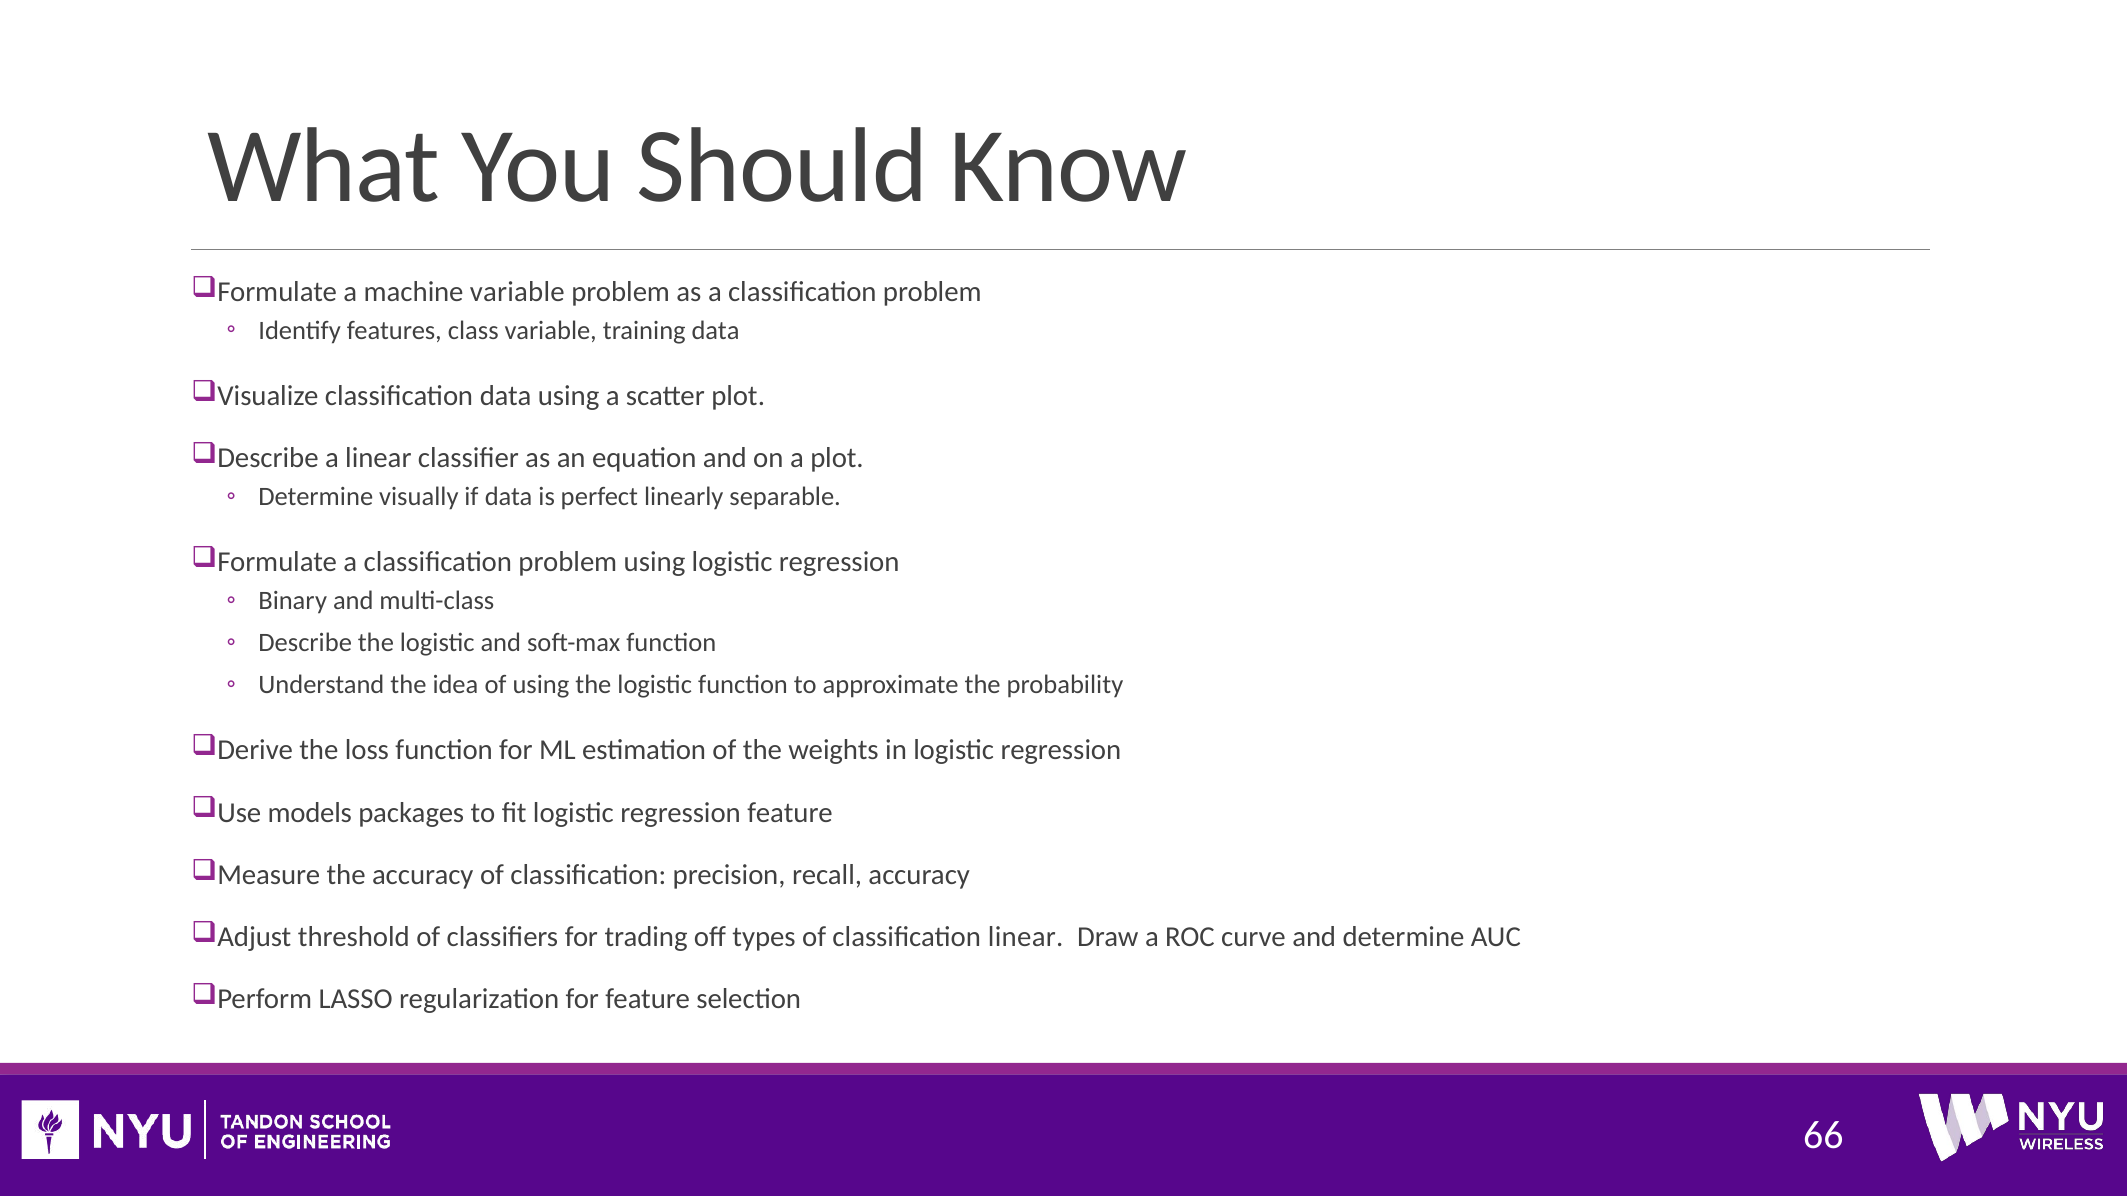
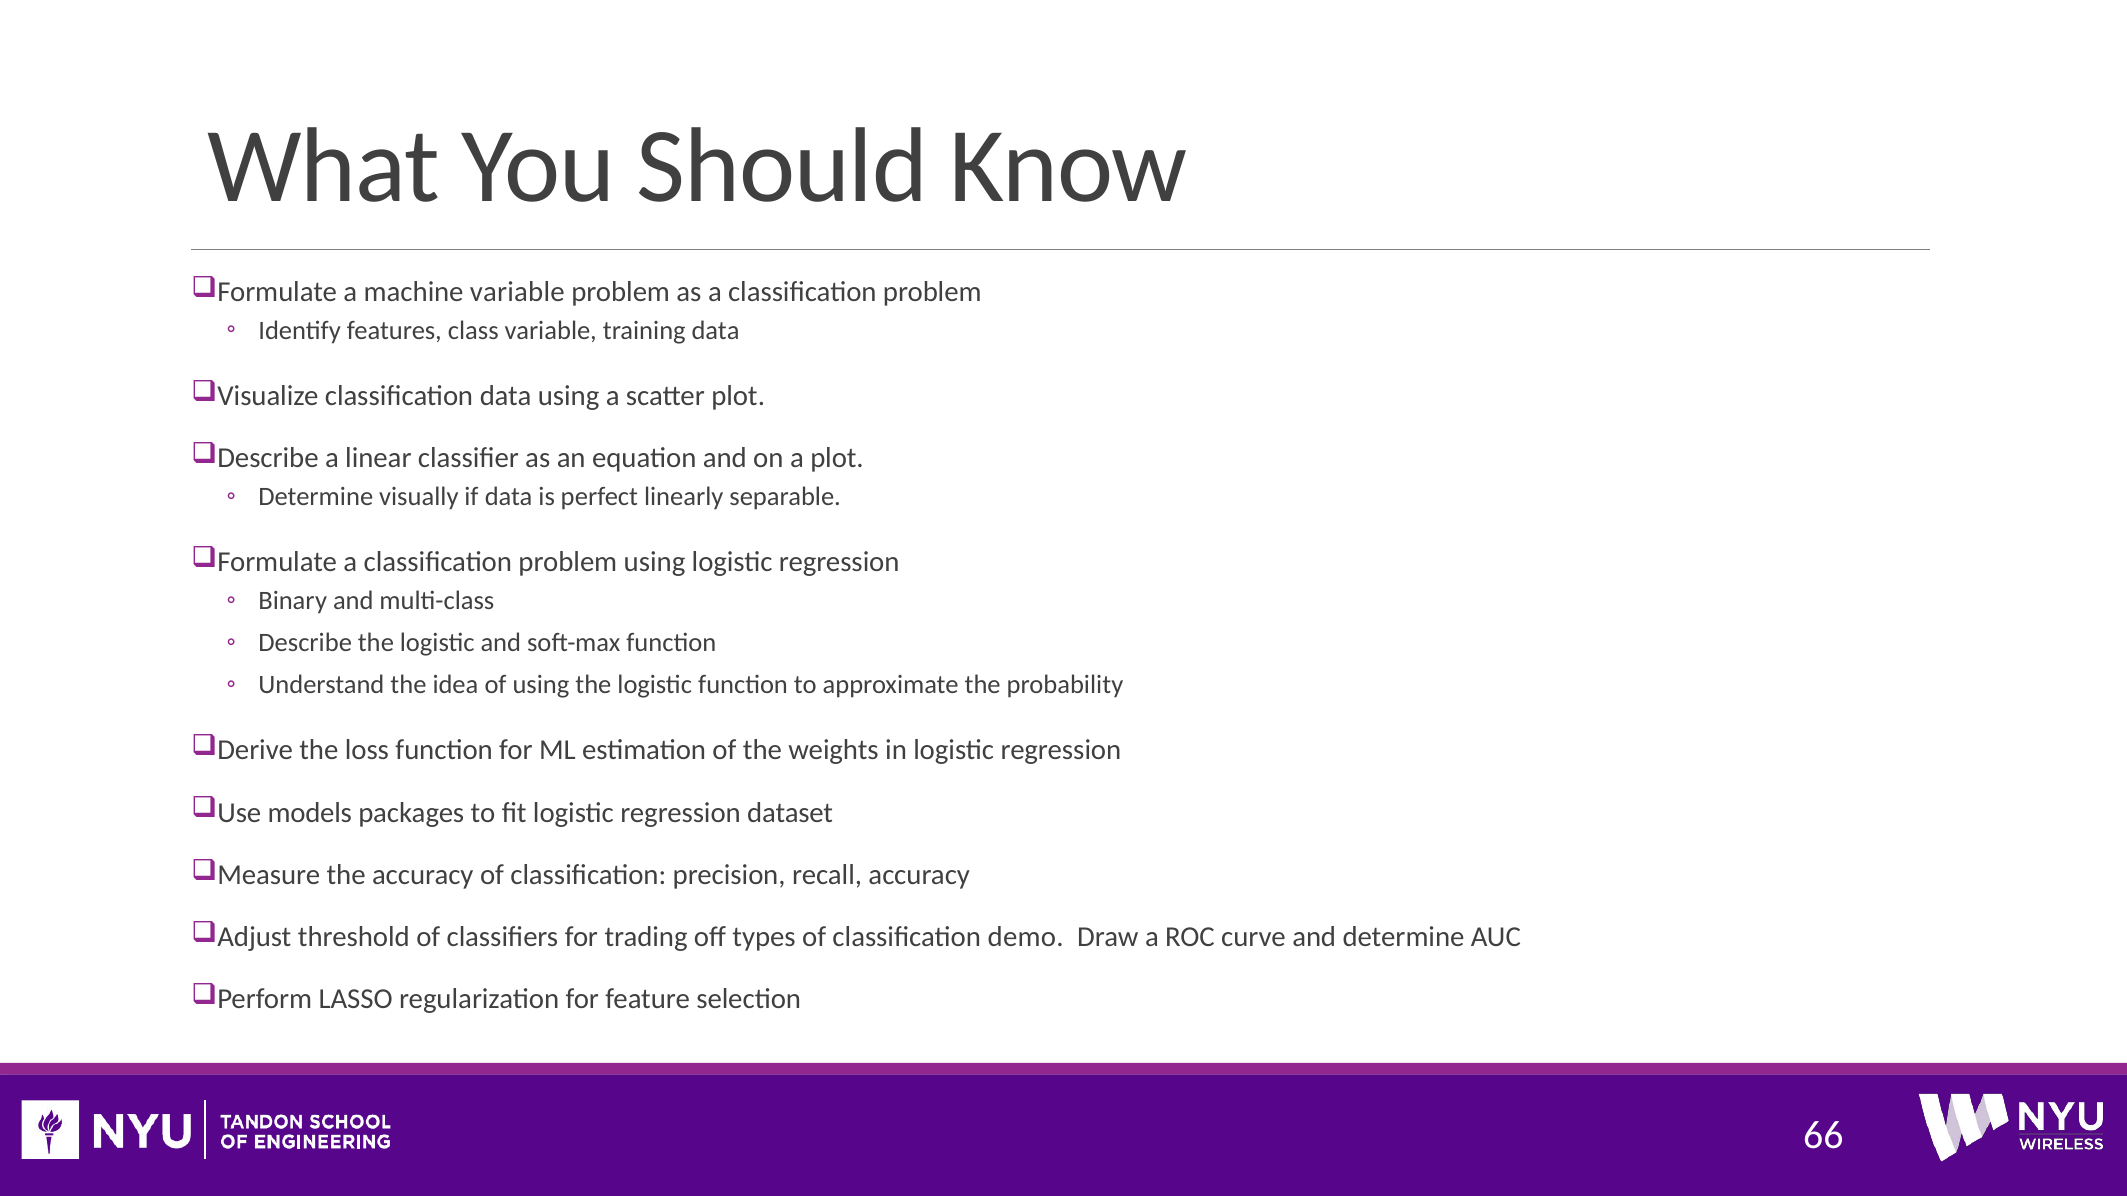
regression feature: feature -> dataset
classification linear: linear -> demo
